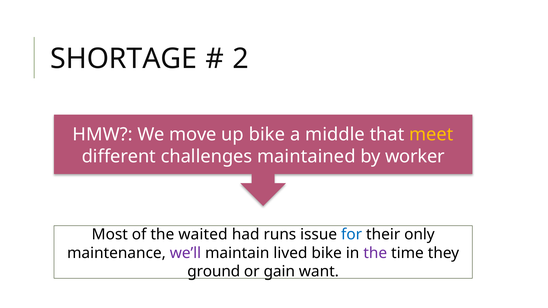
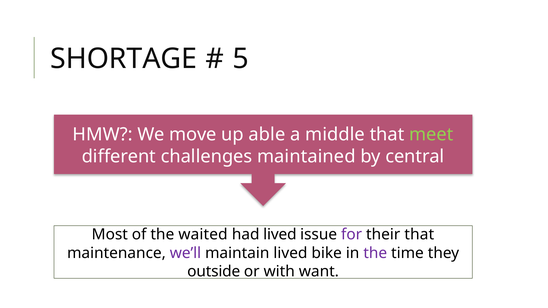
2: 2 -> 5
up bike: bike -> able
meet colour: yellow -> light green
worker: worker -> central
had runs: runs -> lived
for colour: blue -> purple
their only: only -> that
ground: ground -> outside
gain: gain -> with
